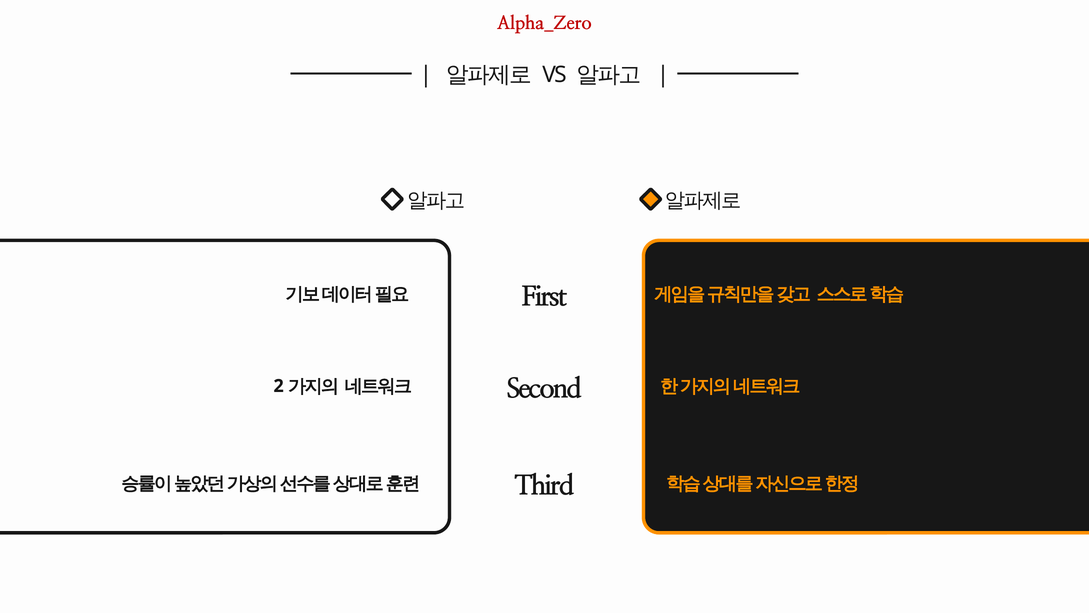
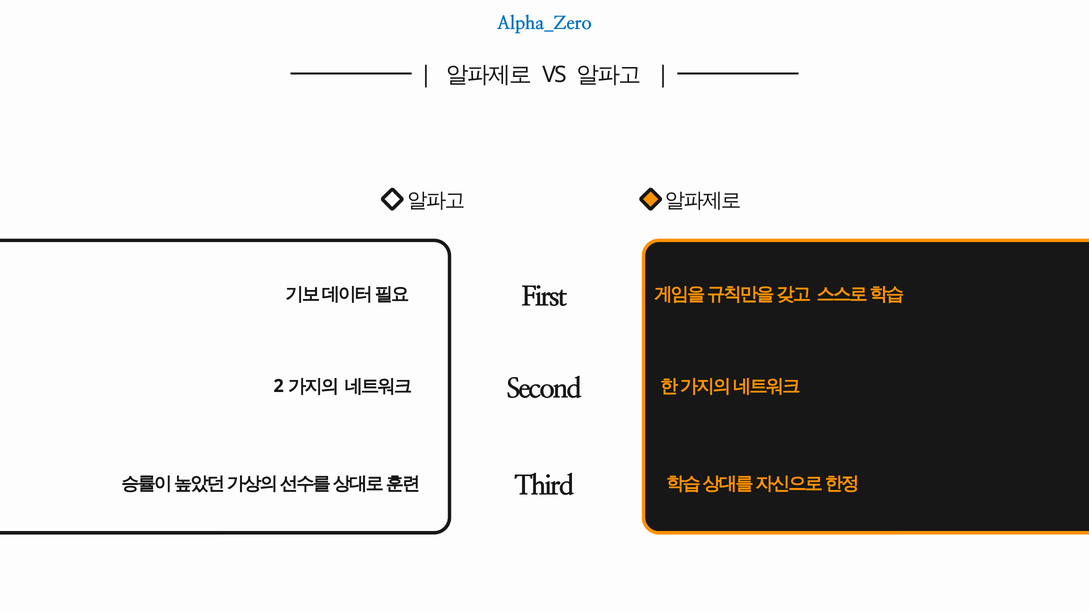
Alpha_Zero colour: red -> blue
